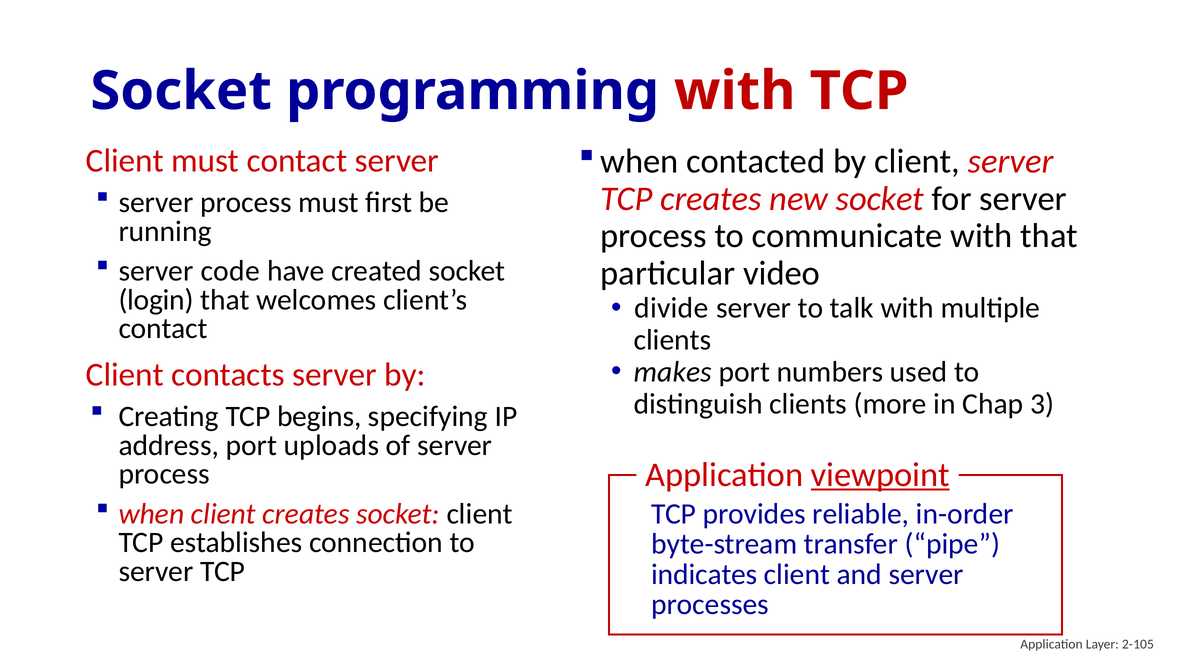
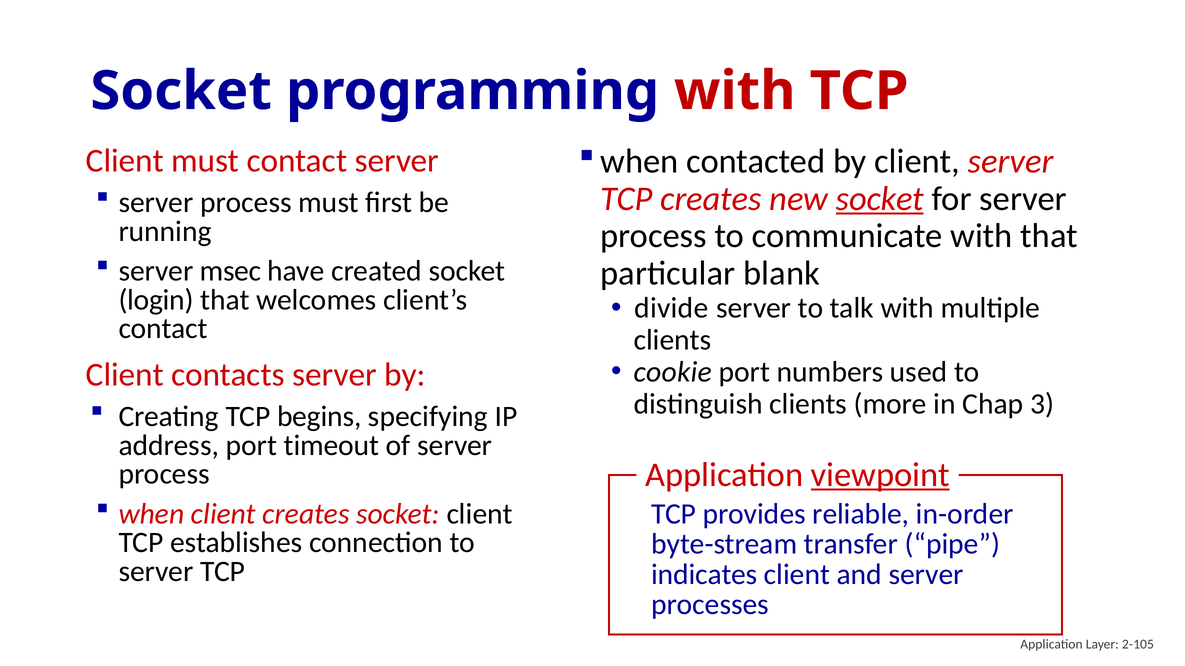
socket at (880, 199) underline: none -> present
code: code -> msec
video: video -> blank
makes: makes -> cookie
uploads: uploads -> timeout
